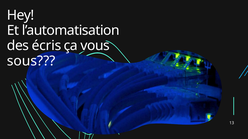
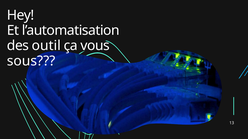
écris: écris -> outil
